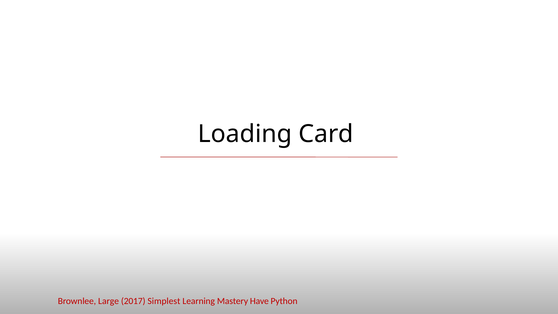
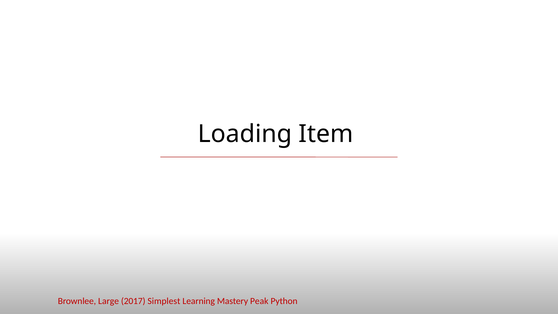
Card: Card -> Item
Have: Have -> Peak
